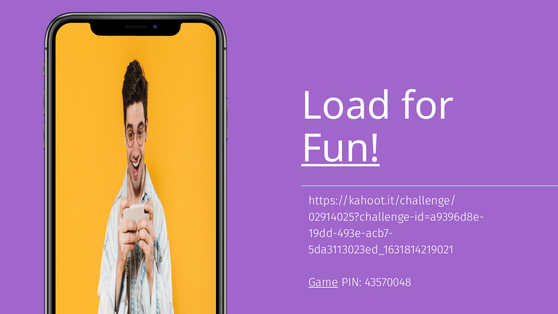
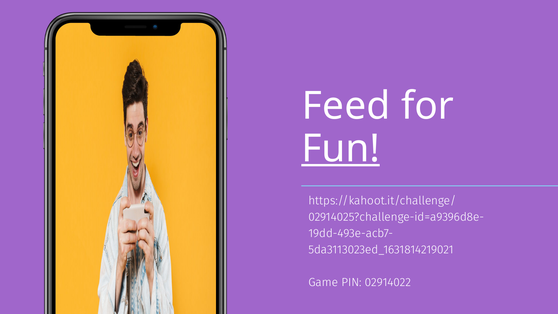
Load: Load -> Feed
Game underline: present -> none
43570048: 43570048 -> 02914022
